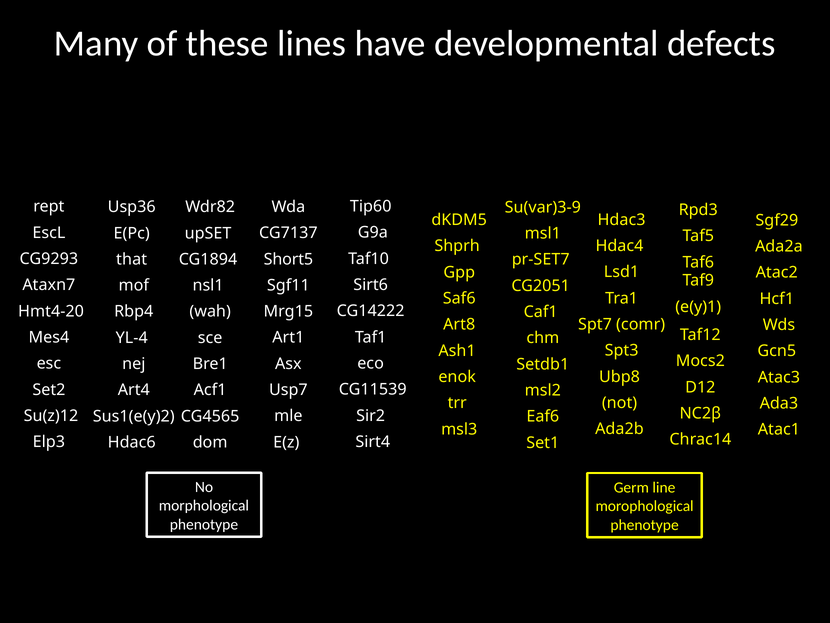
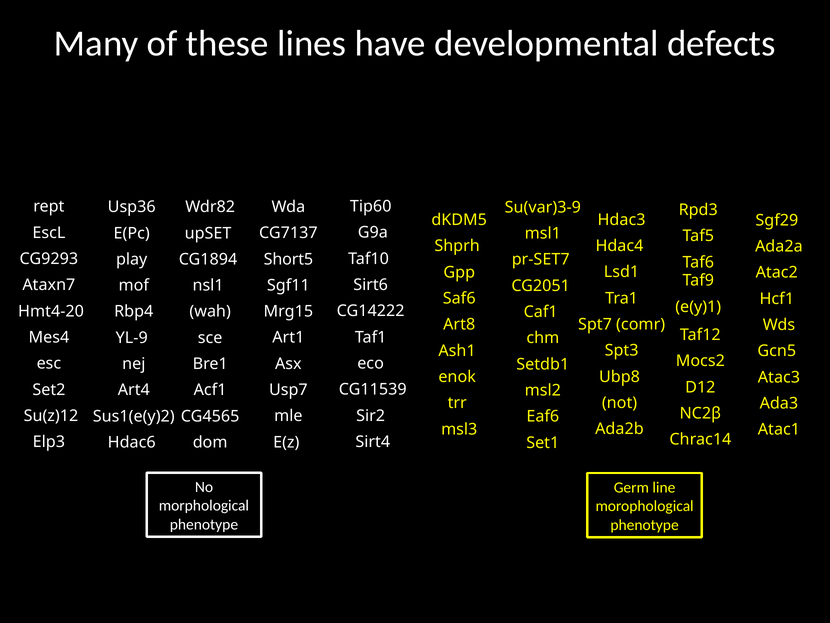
that: that -> play
YL-4: YL-4 -> YL-9
